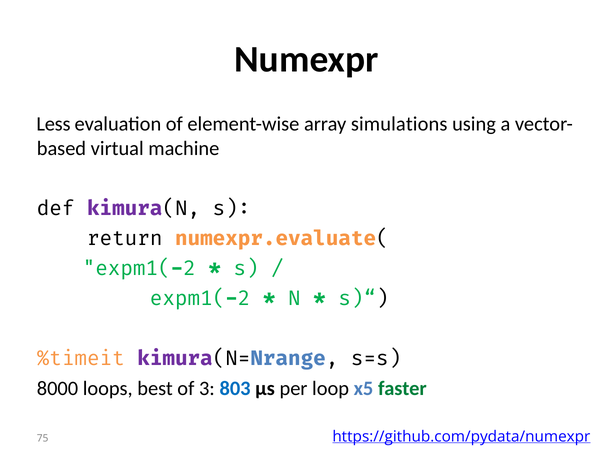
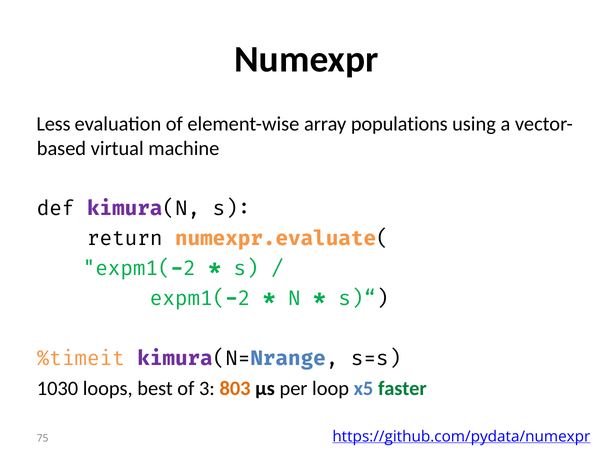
simulations: simulations -> populations
8000: 8000 -> 1030
803 colour: blue -> orange
